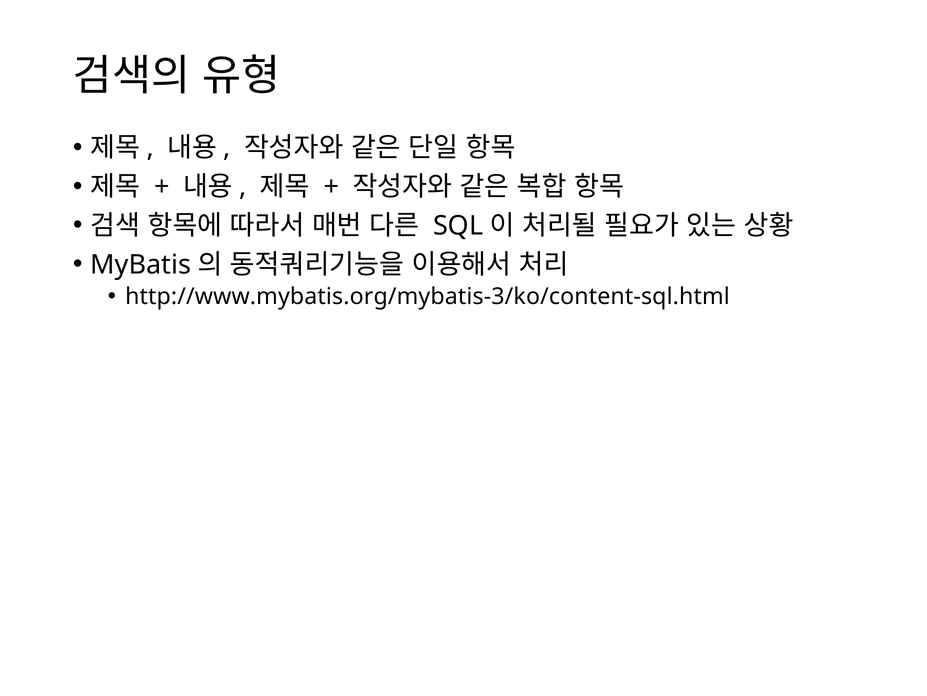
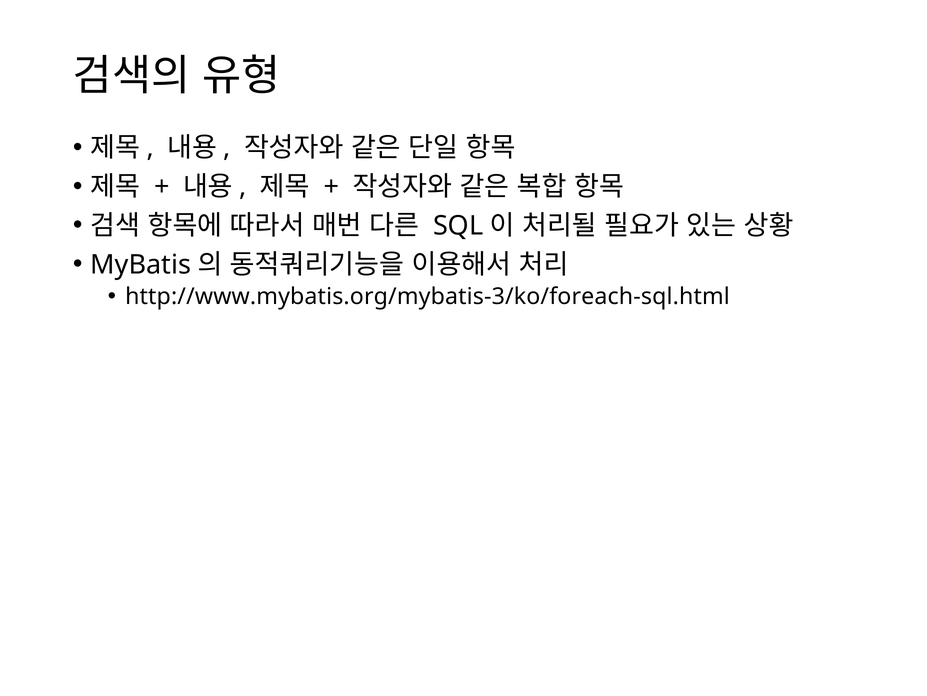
http://www.mybatis.org/mybatis-3/ko/content-sql.html: http://www.mybatis.org/mybatis-3/ko/content-sql.html -> http://www.mybatis.org/mybatis-3/ko/foreach-sql.html
